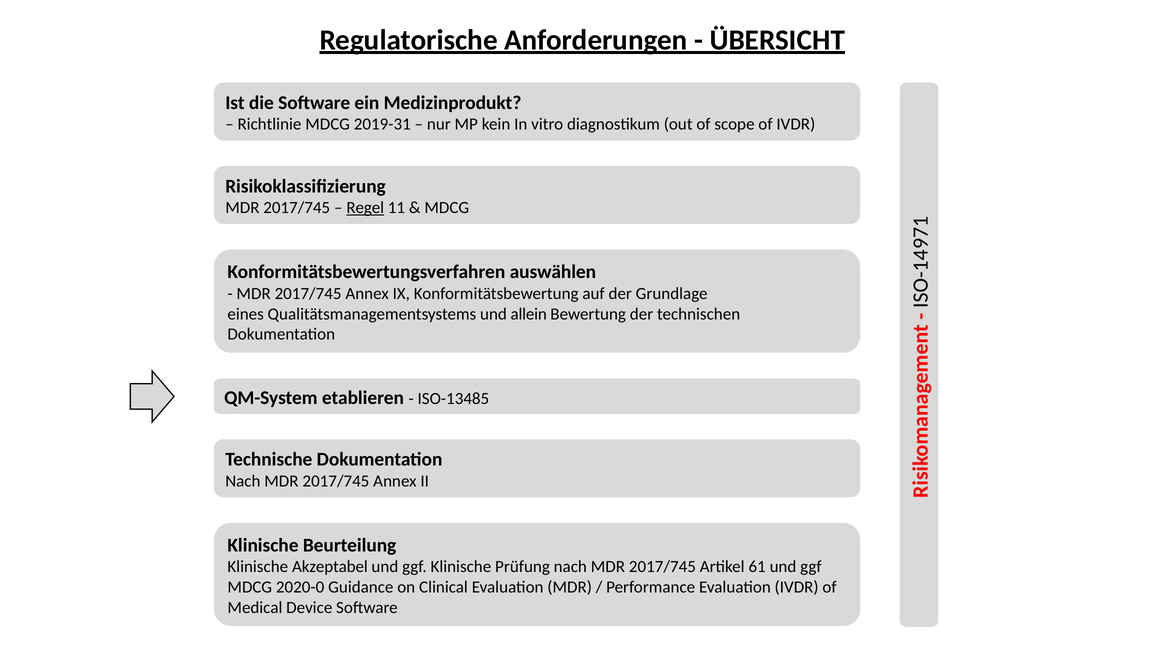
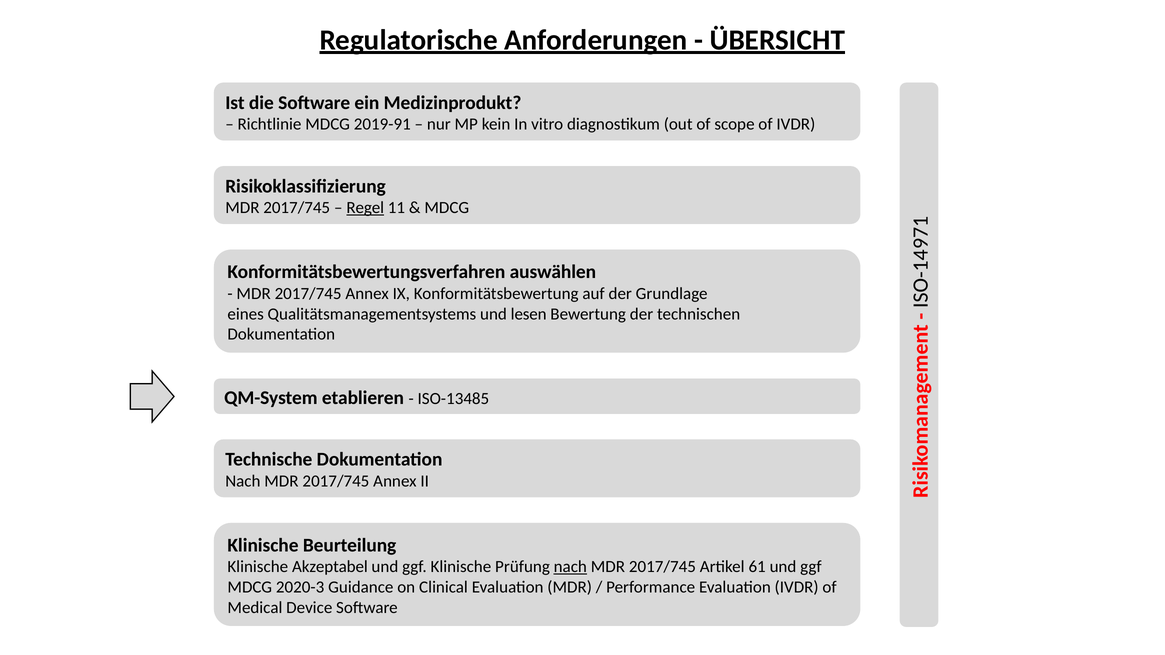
2019-31: 2019-31 -> 2019-91
allein: allein -> lesen
nach at (570, 567) underline: none -> present
2020-0: 2020-0 -> 2020-3
